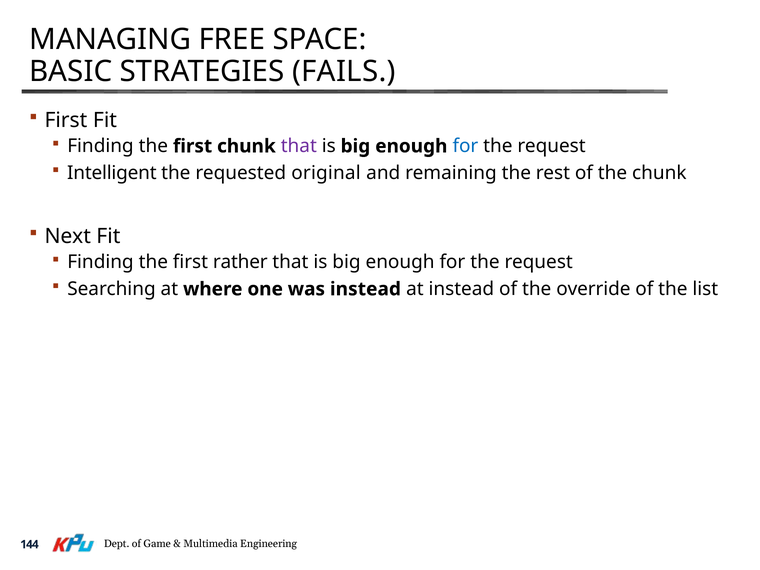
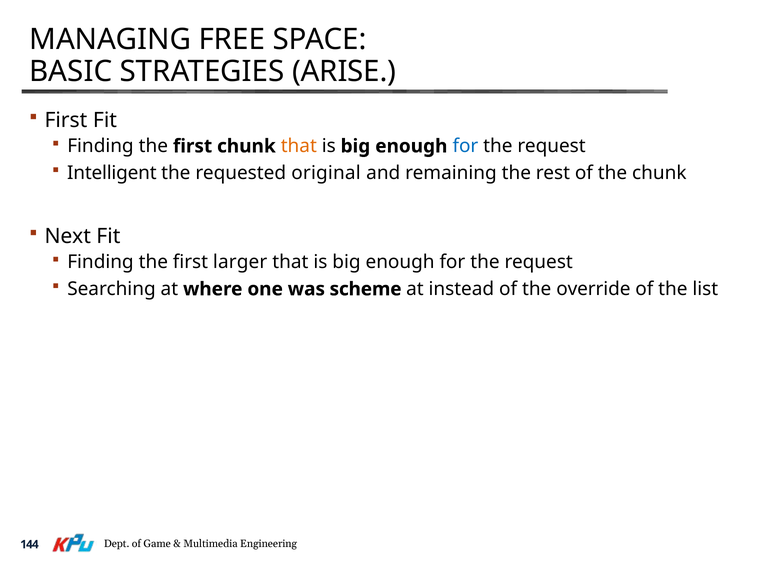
FAILS: FAILS -> ARISE
that at (299, 146) colour: purple -> orange
rather: rather -> larger
was instead: instead -> scheme
